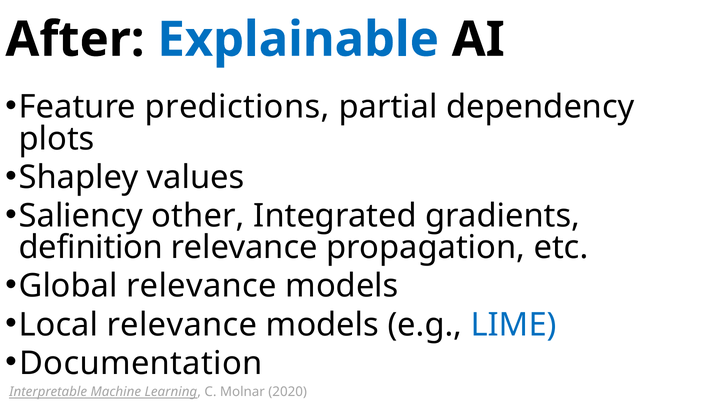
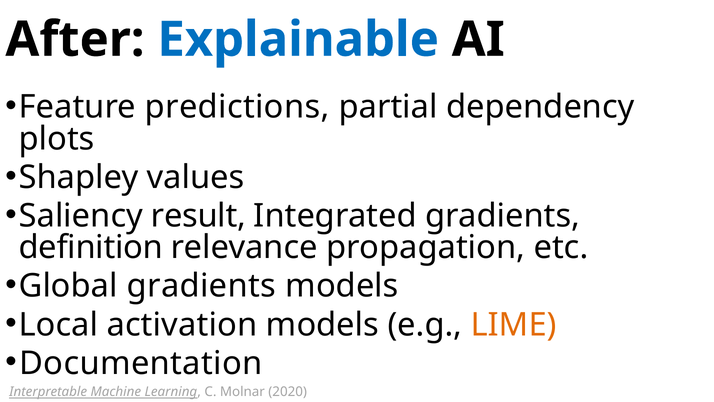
other: other -> result
Global relevance: relevance -> gradients
Local relevance: relevance -> activation
LIME colour: blue -> orange
